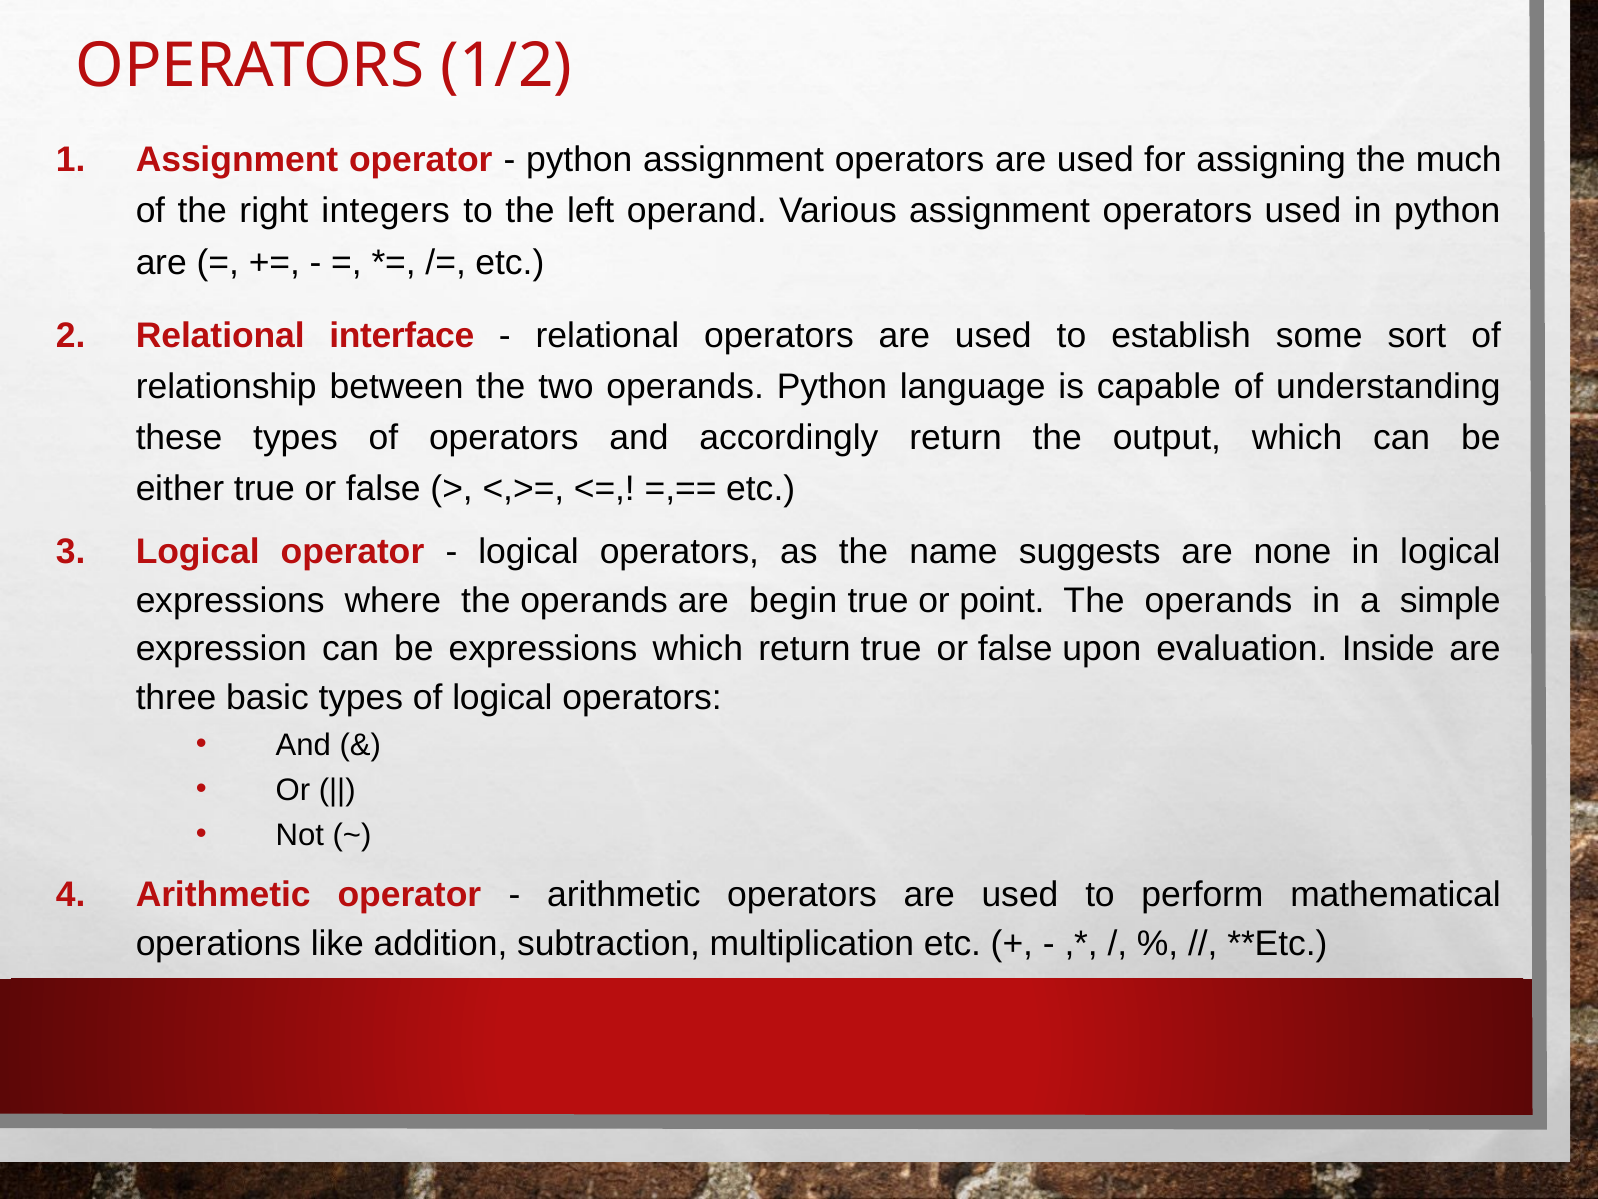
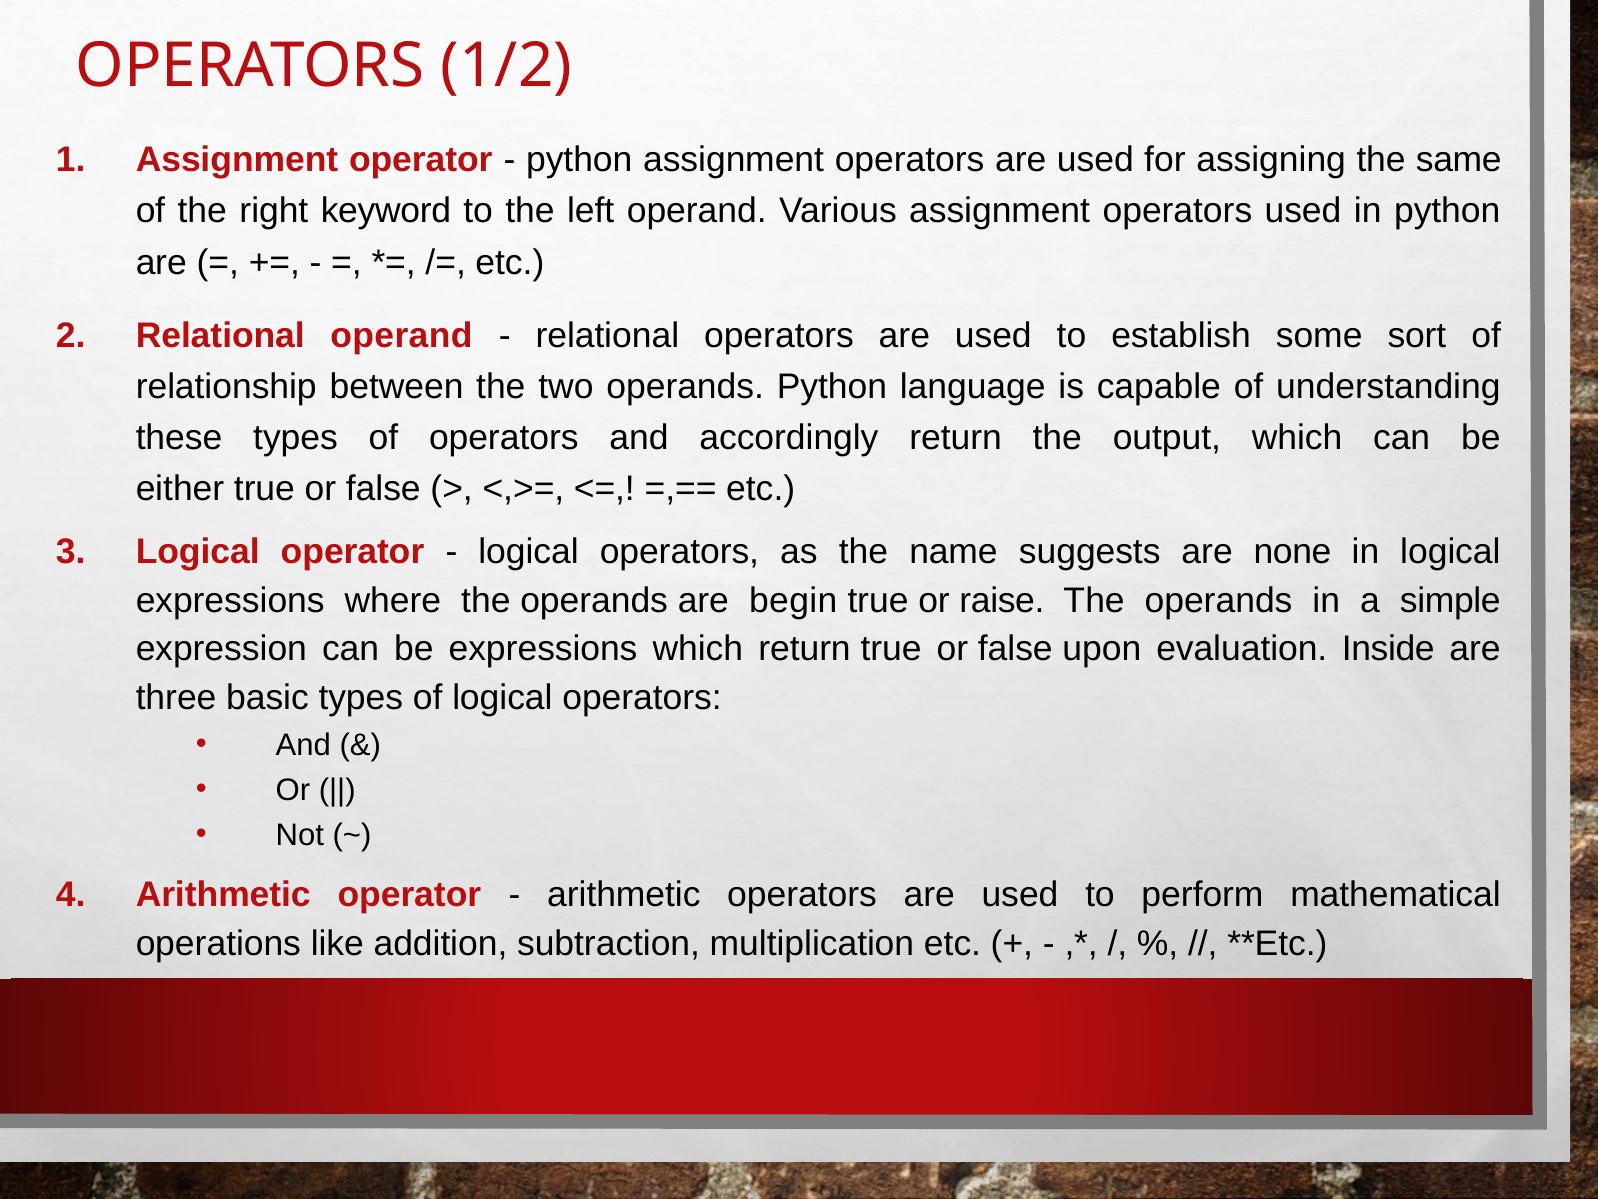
much: much -> same
integers: integers -> keyword
Relational interface: interface -> operand
point: point -> raise
